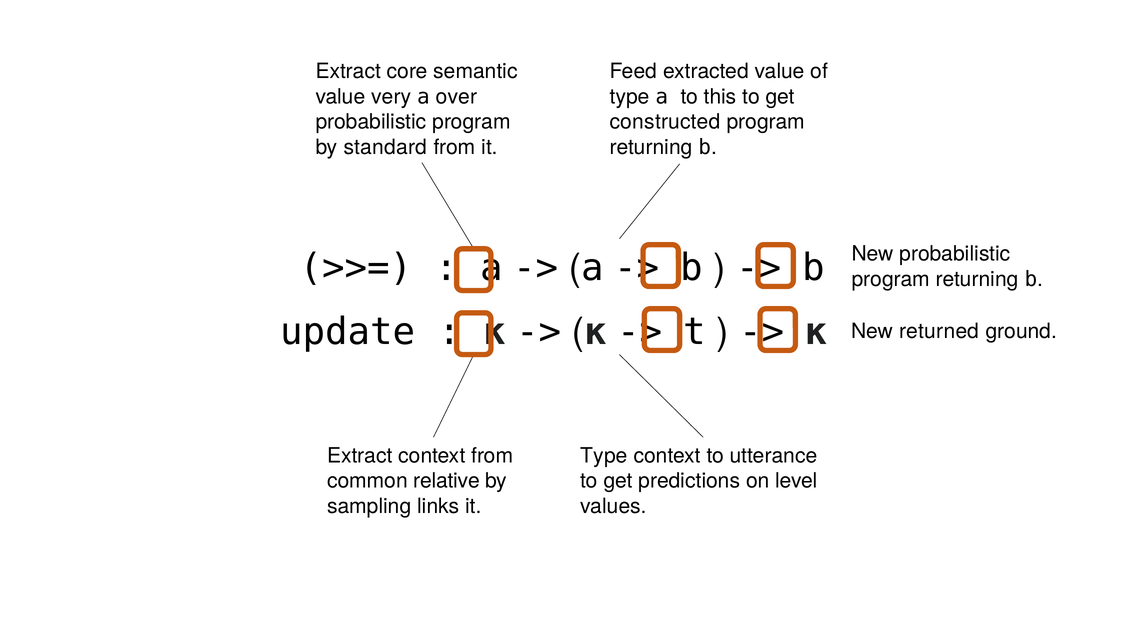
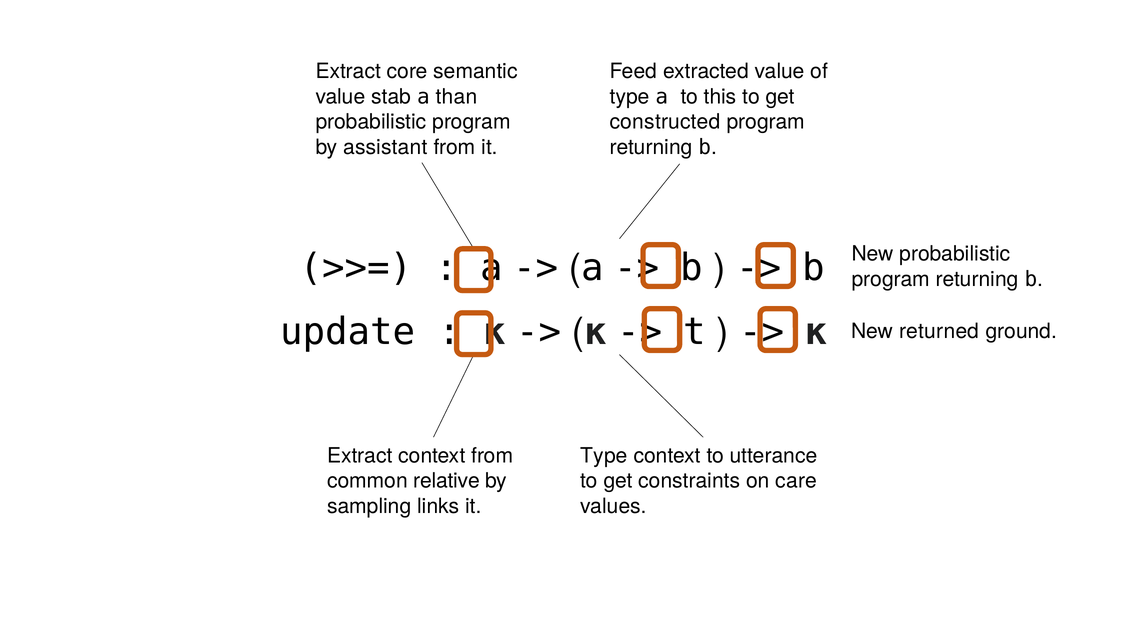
very: very -> stab
over: over -> than
standard: standard -> assistant
predictions: predictions -> constraints
level: level -> care
